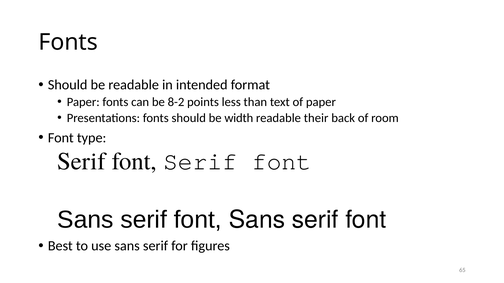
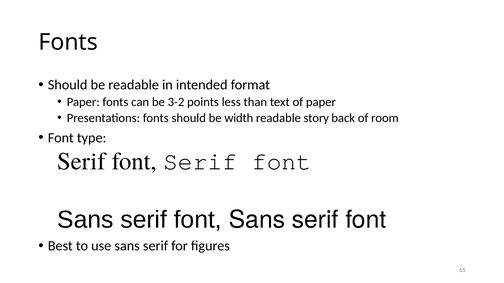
8-2: 8-2 -> 3-2
their: their -> story
